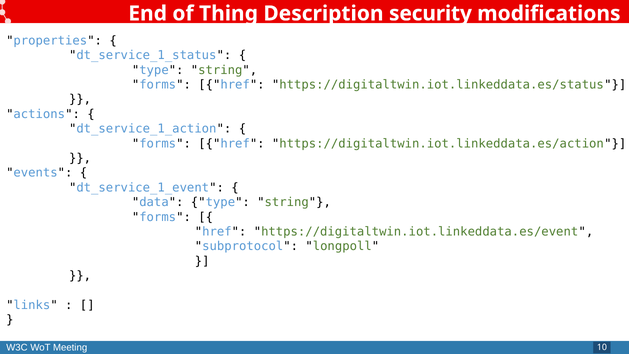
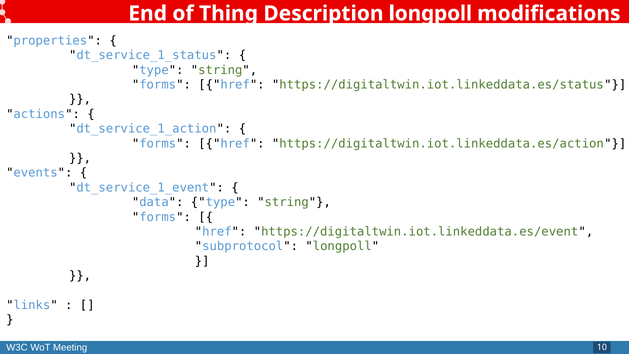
Description security: security -> longpoll
